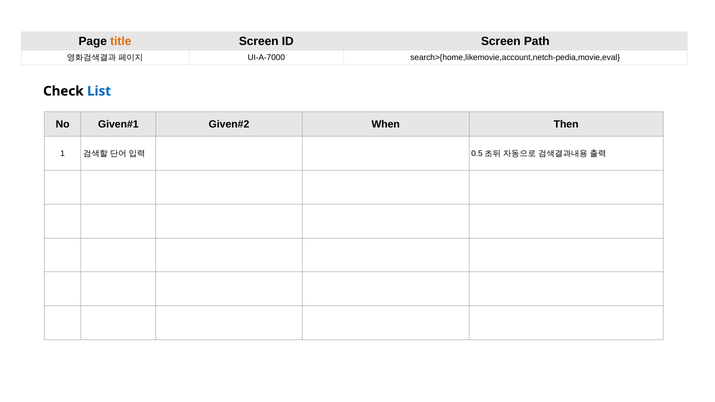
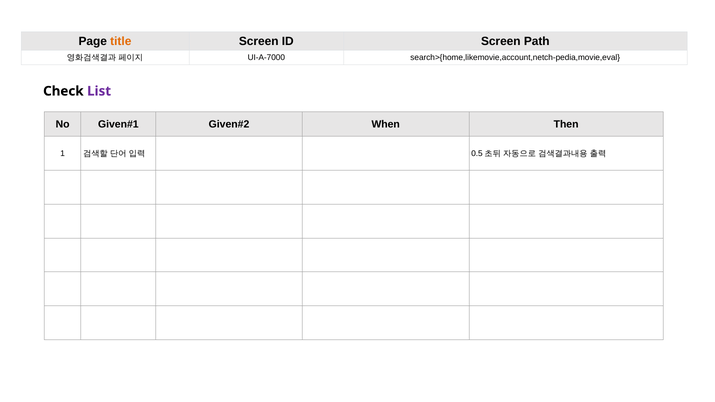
List colour: blue -> purple
